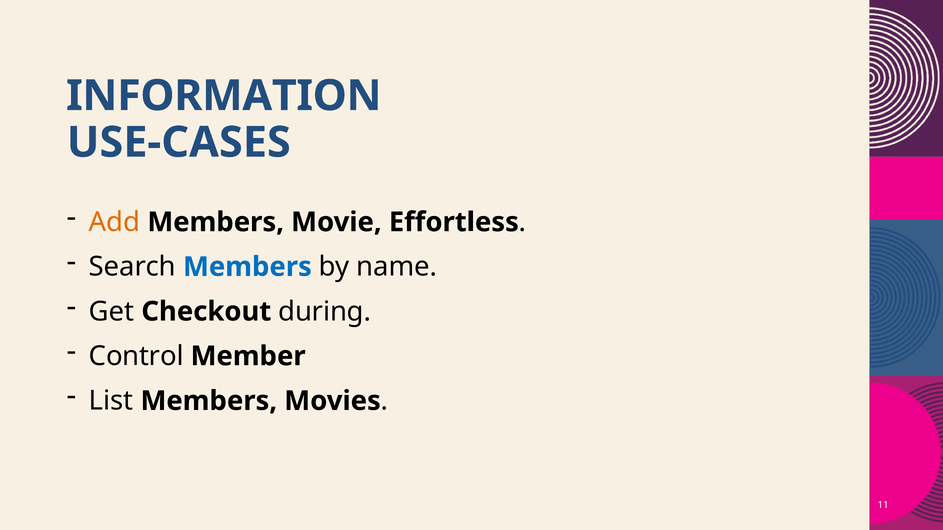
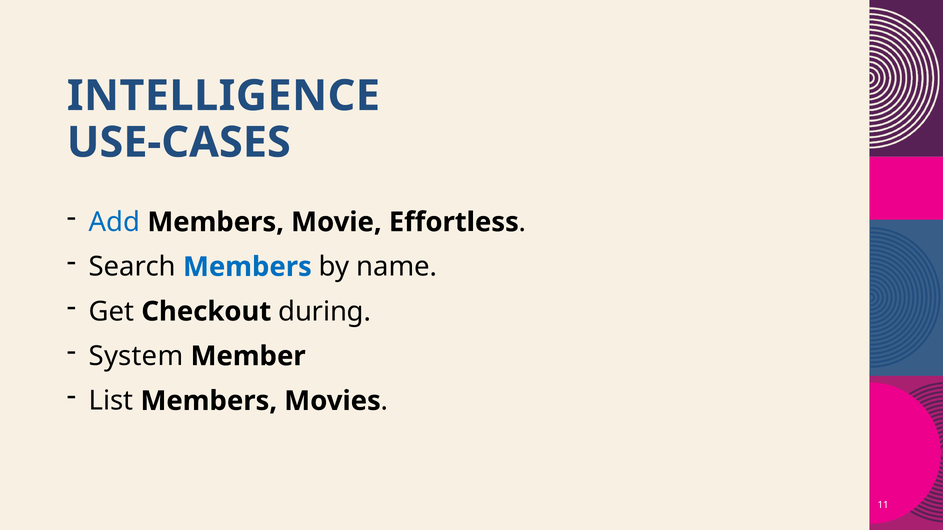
INFORMATION: INFORMATION -> INTELLIGENCE
Add colour: orange -> blue
Control: Control -> System
